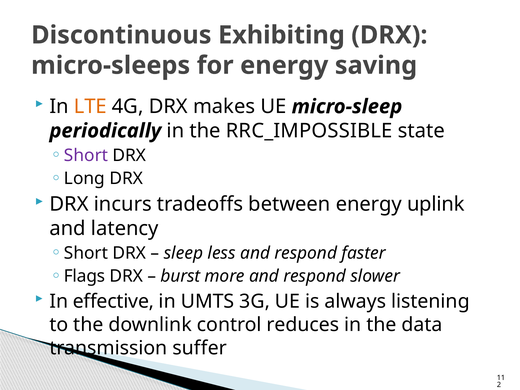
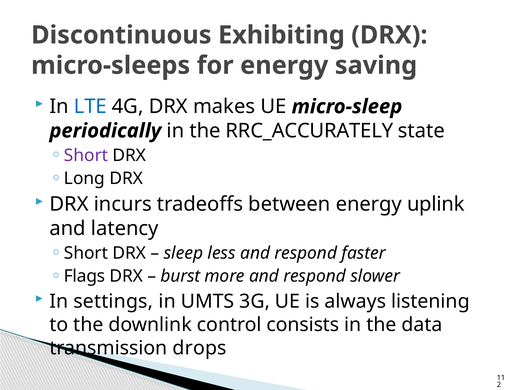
LTE colour: orange -> blue
RRC_IMPOSSIBLE: RRC_IMPOSSIBLE -> RRC_ACCURATELY
effective: effective -> settings
reduces: reduces -> consists
suffer: suffer -> drops
